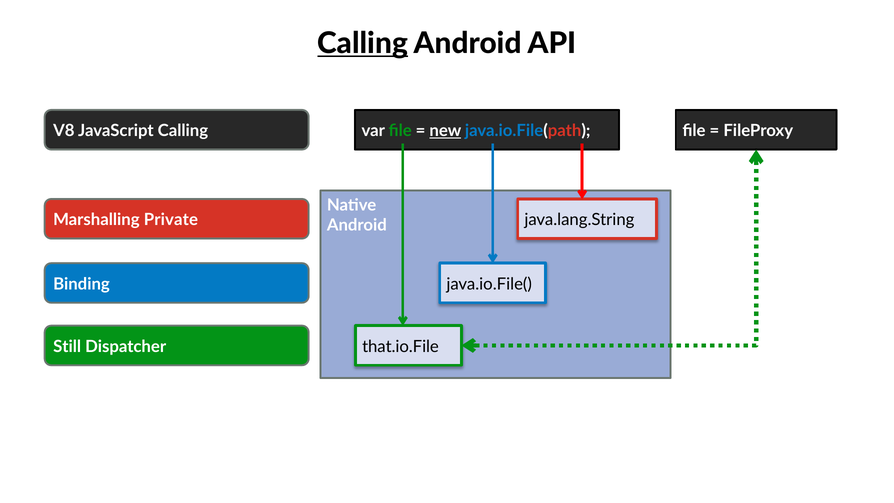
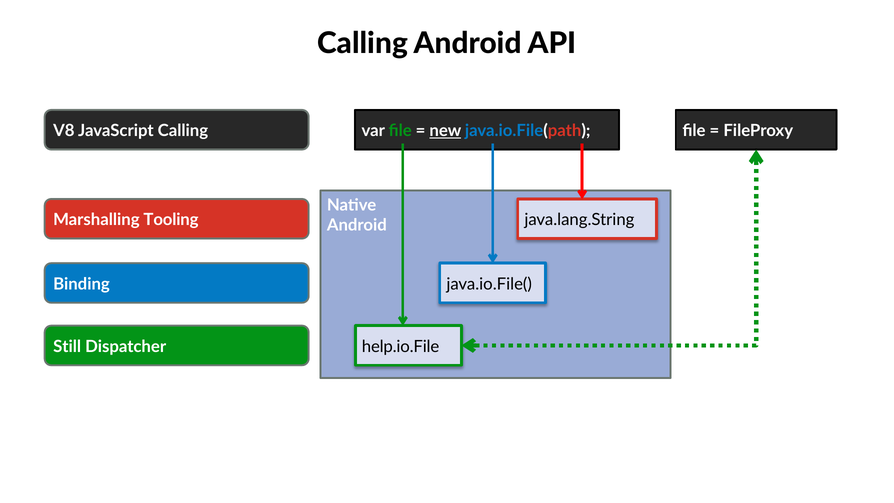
Calling at (363, 43) underline: present -> none
Private: Private -> Tooling
that.io.File: that.io.File -> help.io.File
